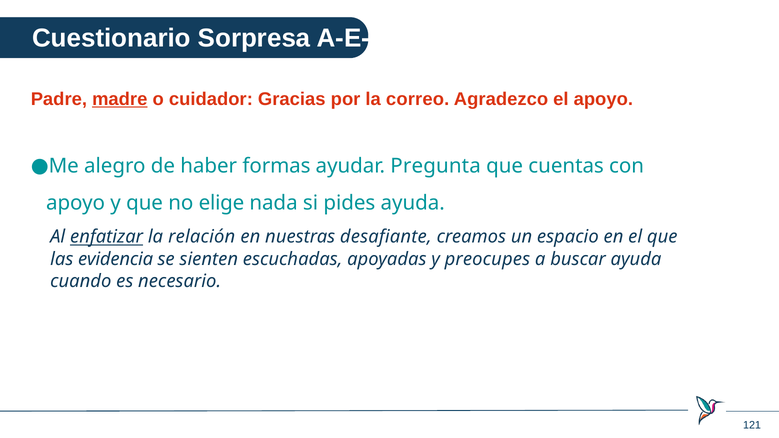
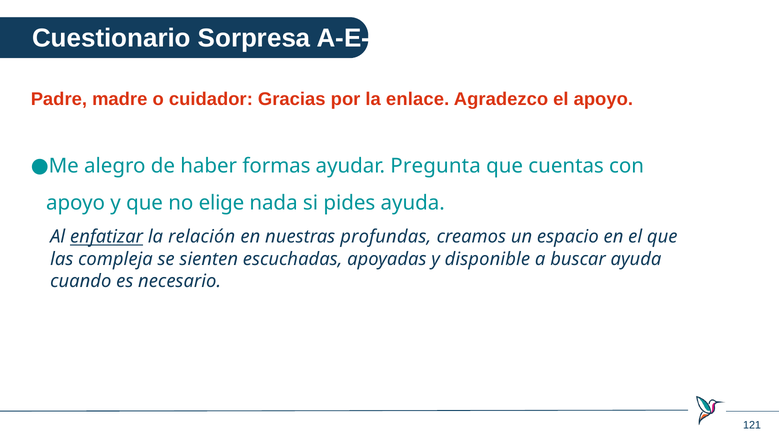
madre underline: present -> none
correo: correo -> enlace
desafiante: desafiante -> profundas
evidencia: evidencia -> compleja
preocupes: preocupes -> disponible
